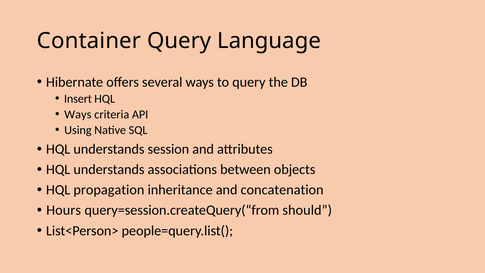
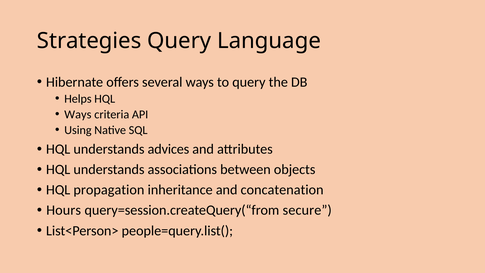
Container: Container -> Strategies
Insert: Insert -> Helps
session: session -> advices
should: should -> secure
